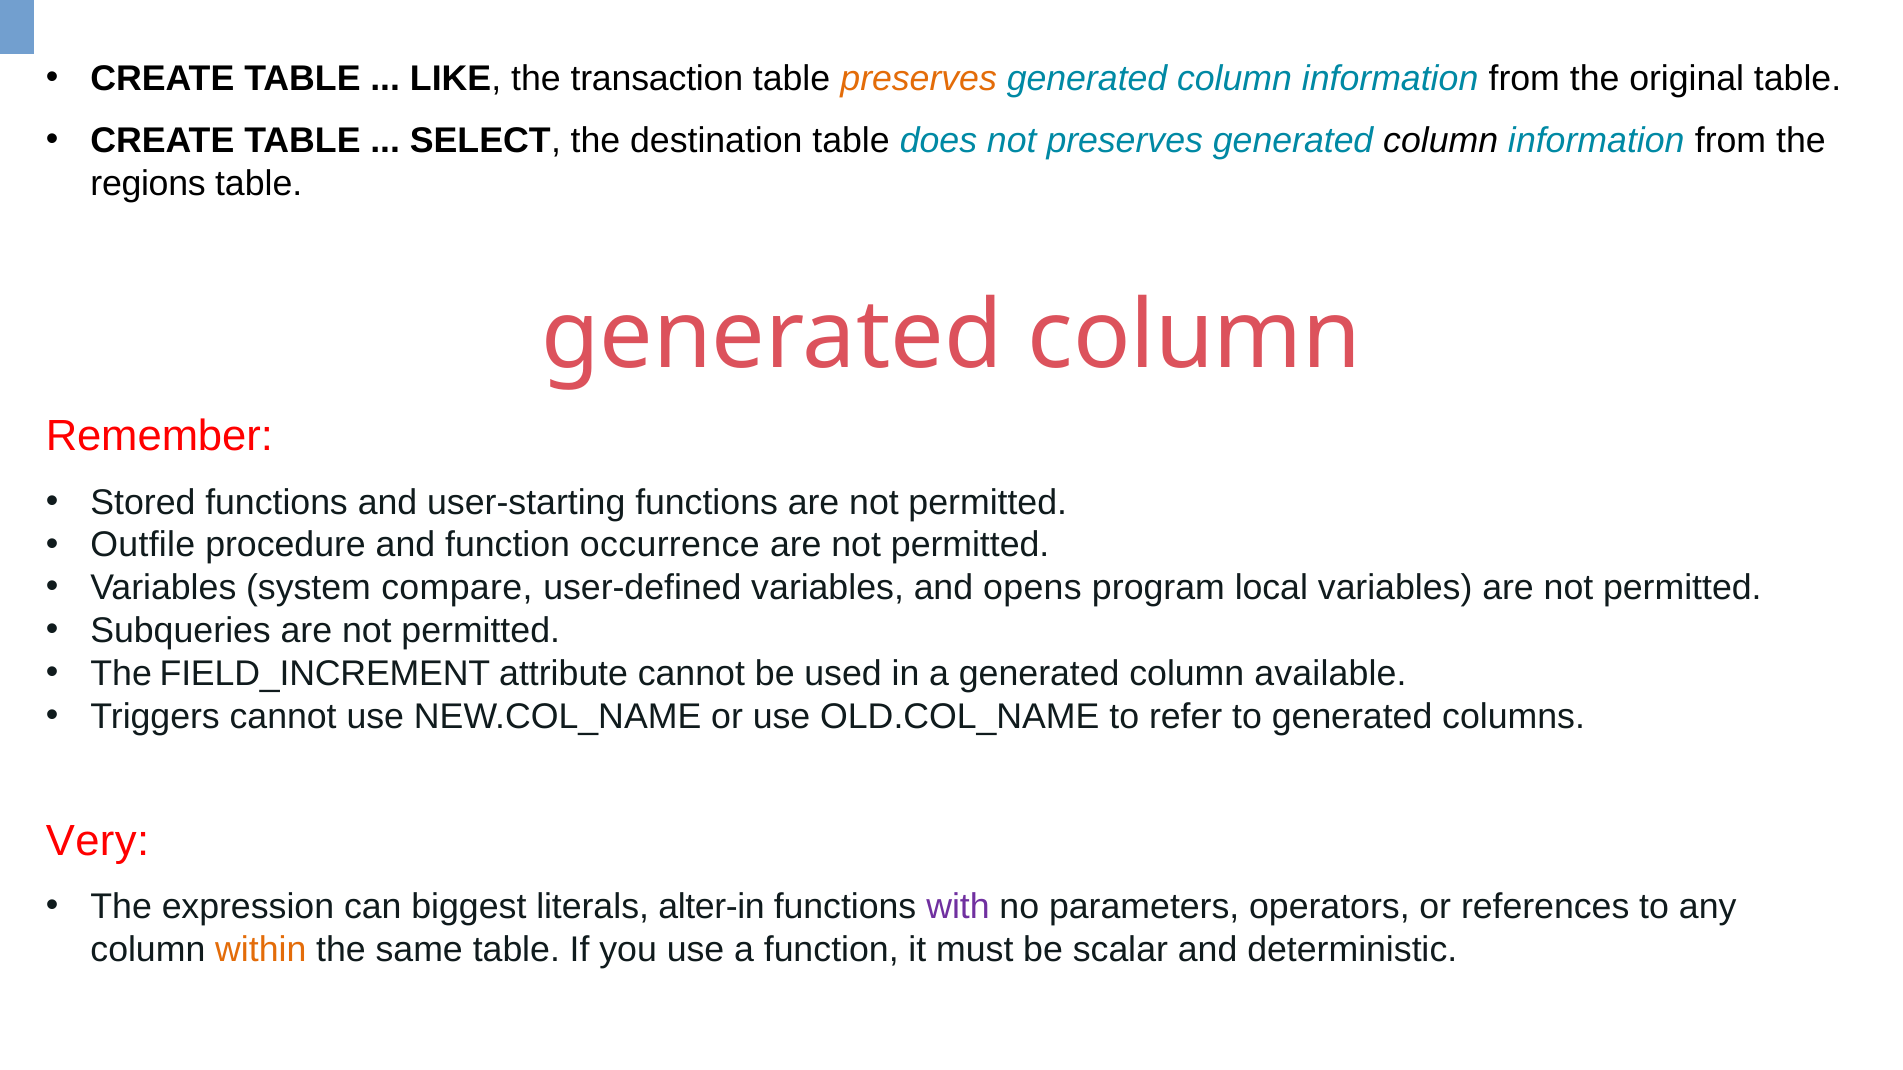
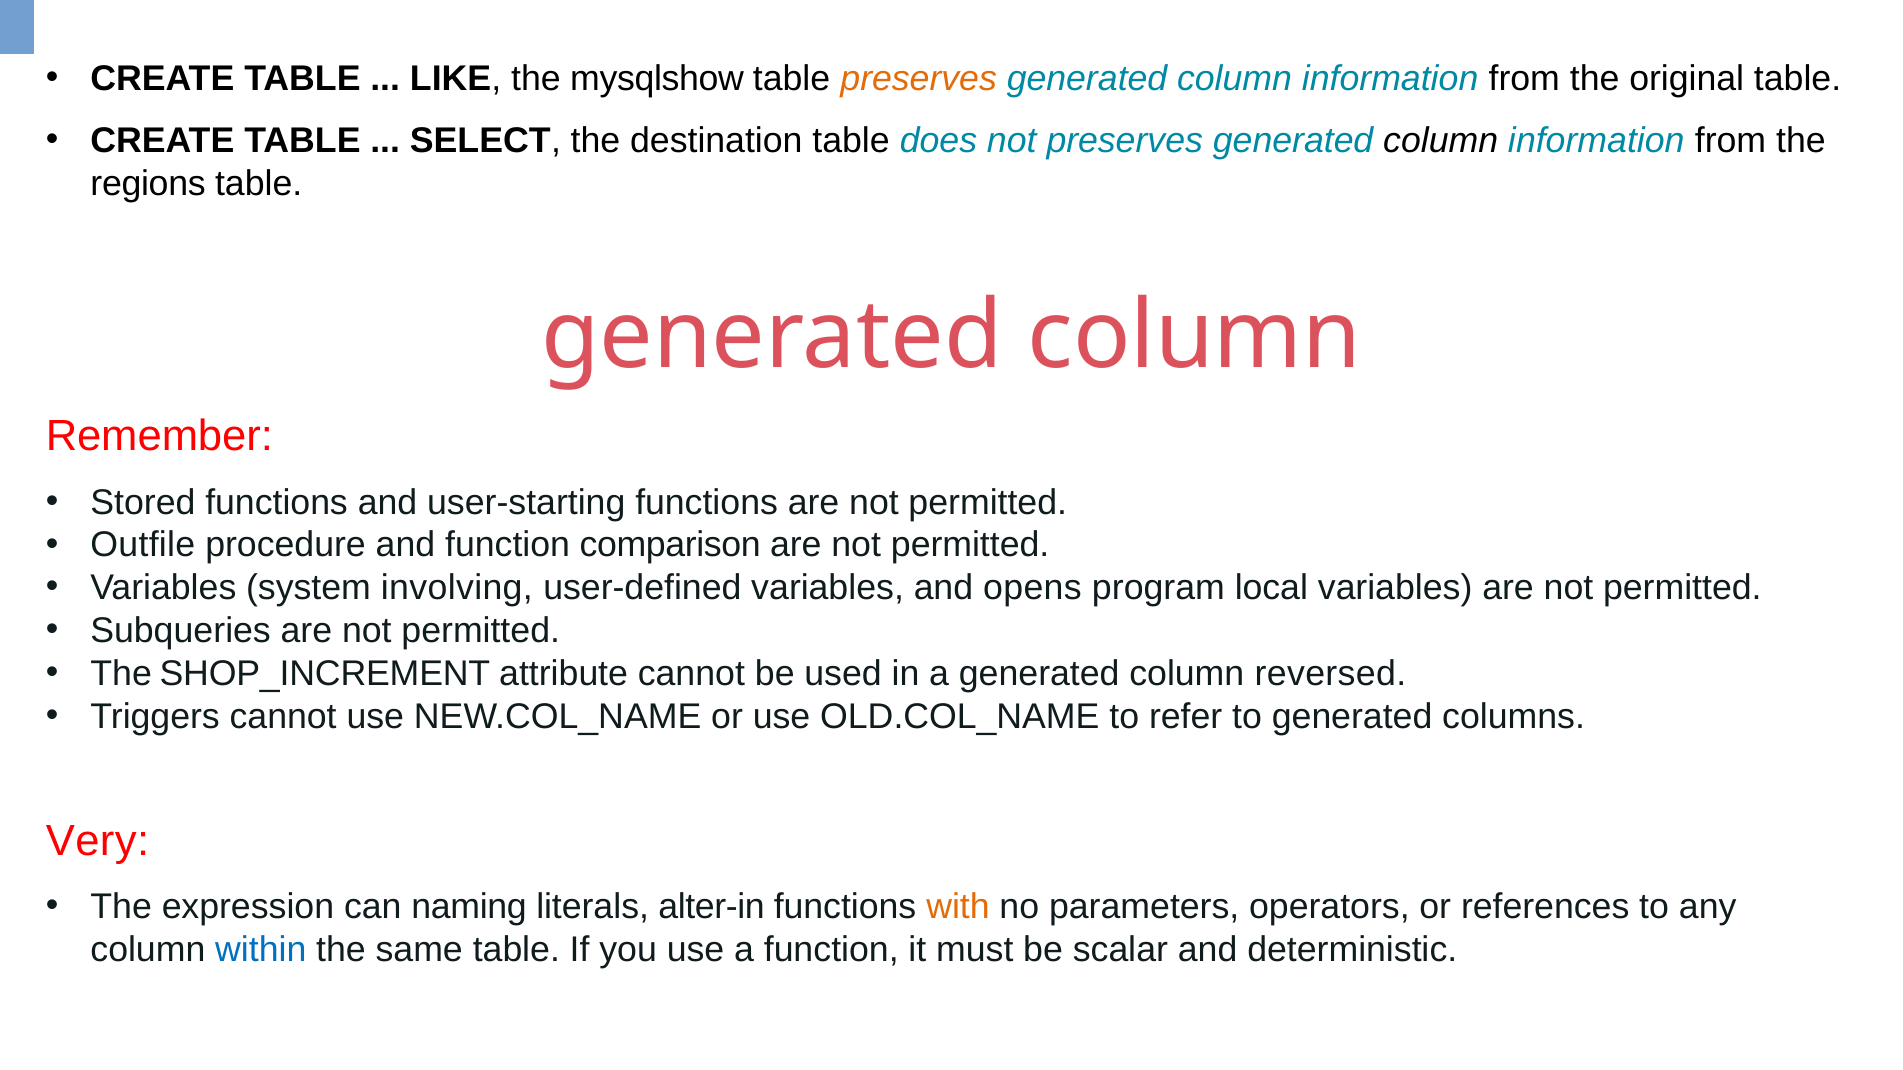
transaction: transaction -> mysqlshow
occurrence: occurrence -> comparison
compare: compare -> involving
FIELD_INCREMENT: FIELD_INCREMENT -> SHOP_INCREMENT
available: available -> reversed
biggest: biggest -> naming
with colour: purple -> orange
within colour: orange -> blue
